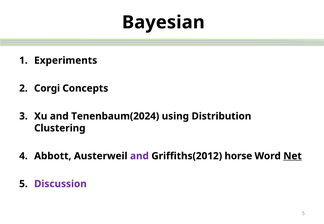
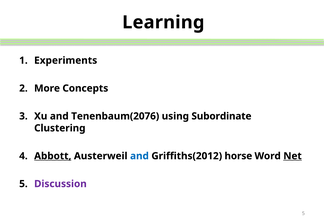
Bayesian: Bayesian -> Learning
Corgi: Corgi -> More
Tenenbaum(2024: Tenenbaum(2024 -> Tenenbaum(2076
Distribution: Distribution -> Subordinate
Abbott underline: none -> present
and at (139, 156) colour: purple -> blue
